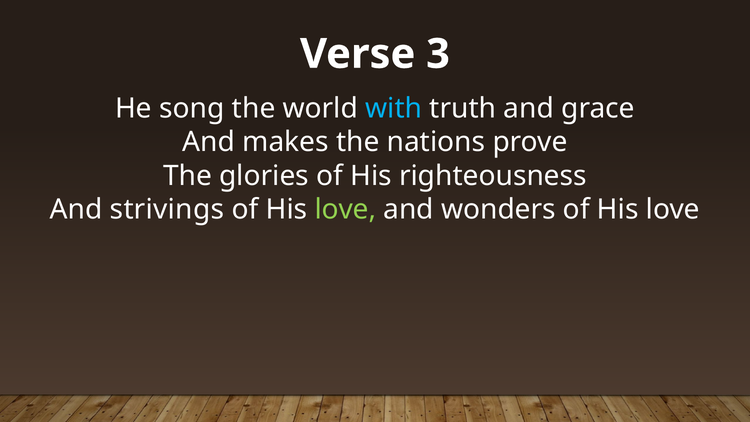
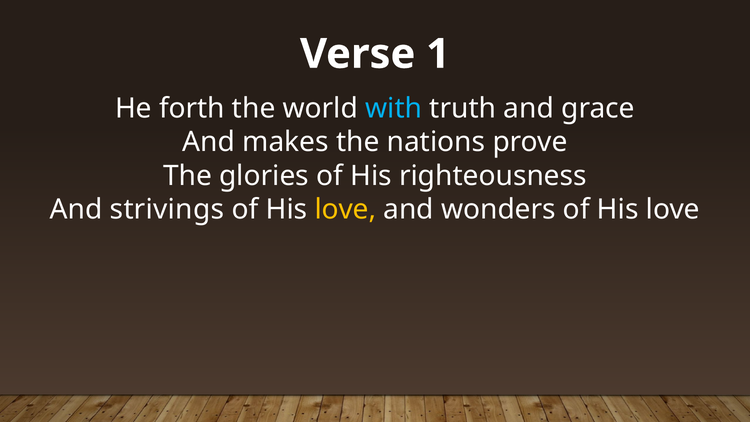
3: 3 -> 1
song: song -> forth
love at (345, 210) colour: light green -> yellow
